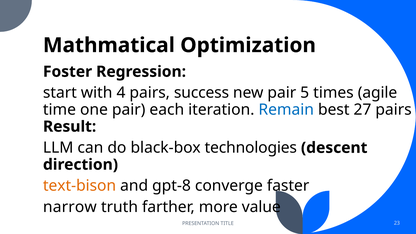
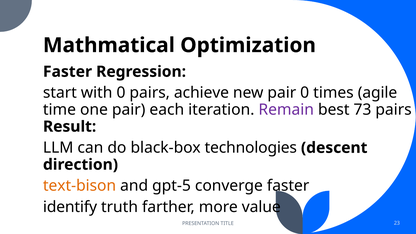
Foster at (68, 72): Foster -> Faster
with 4: 4 -> 0
success: success -> achieve
pair 5: 5 -> 0
Remain colour: blue -> purple
27: 27 -> 73
gpt-8: gpt-8 -> gpt-5
narrow: narrow -> identify
